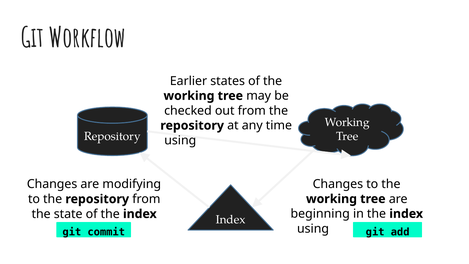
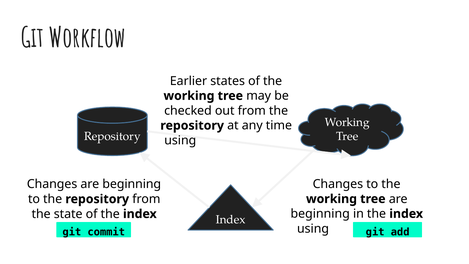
Changes are modifying: modifying -> beginning
